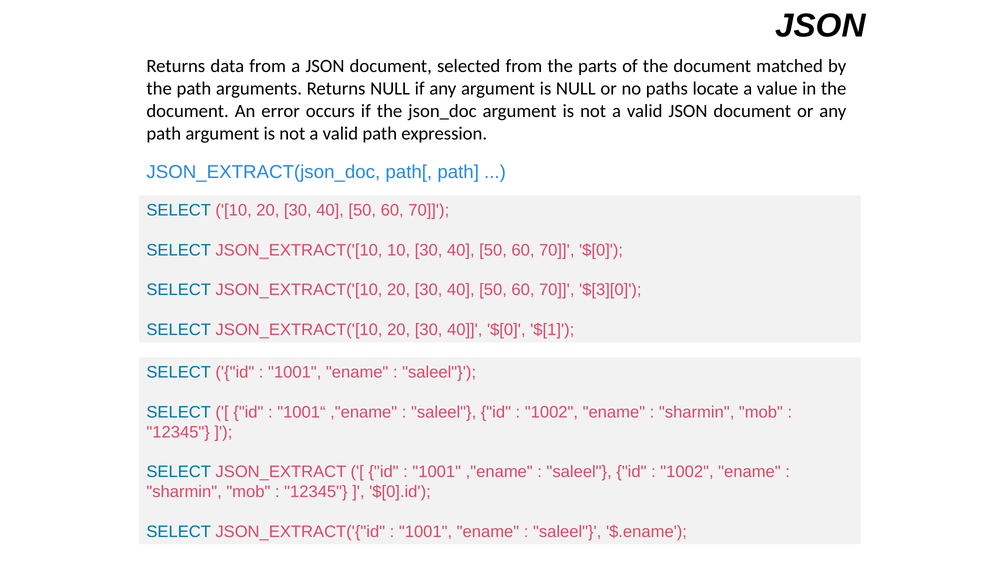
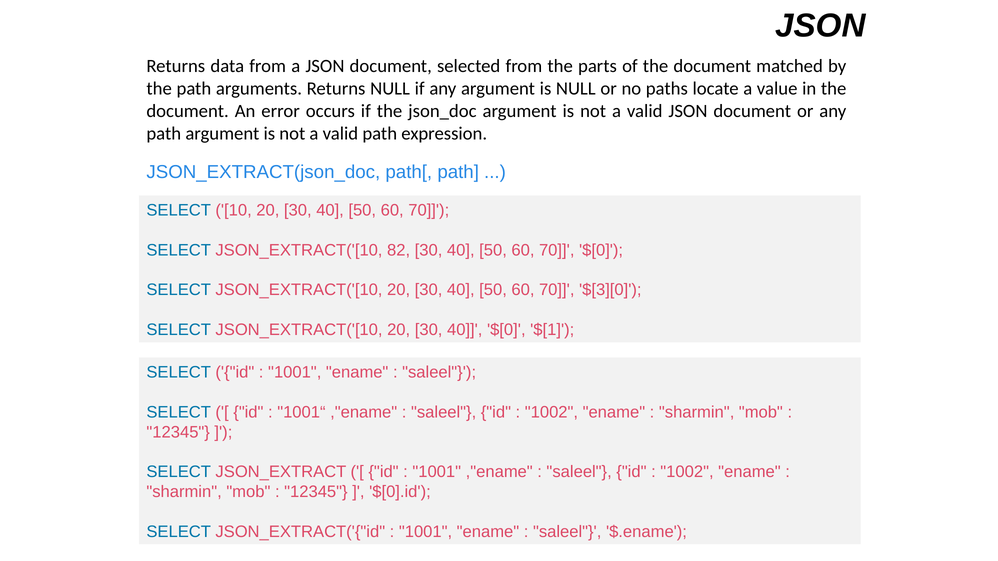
JSON_EXTRACT('[10 10: 10 -> 82
